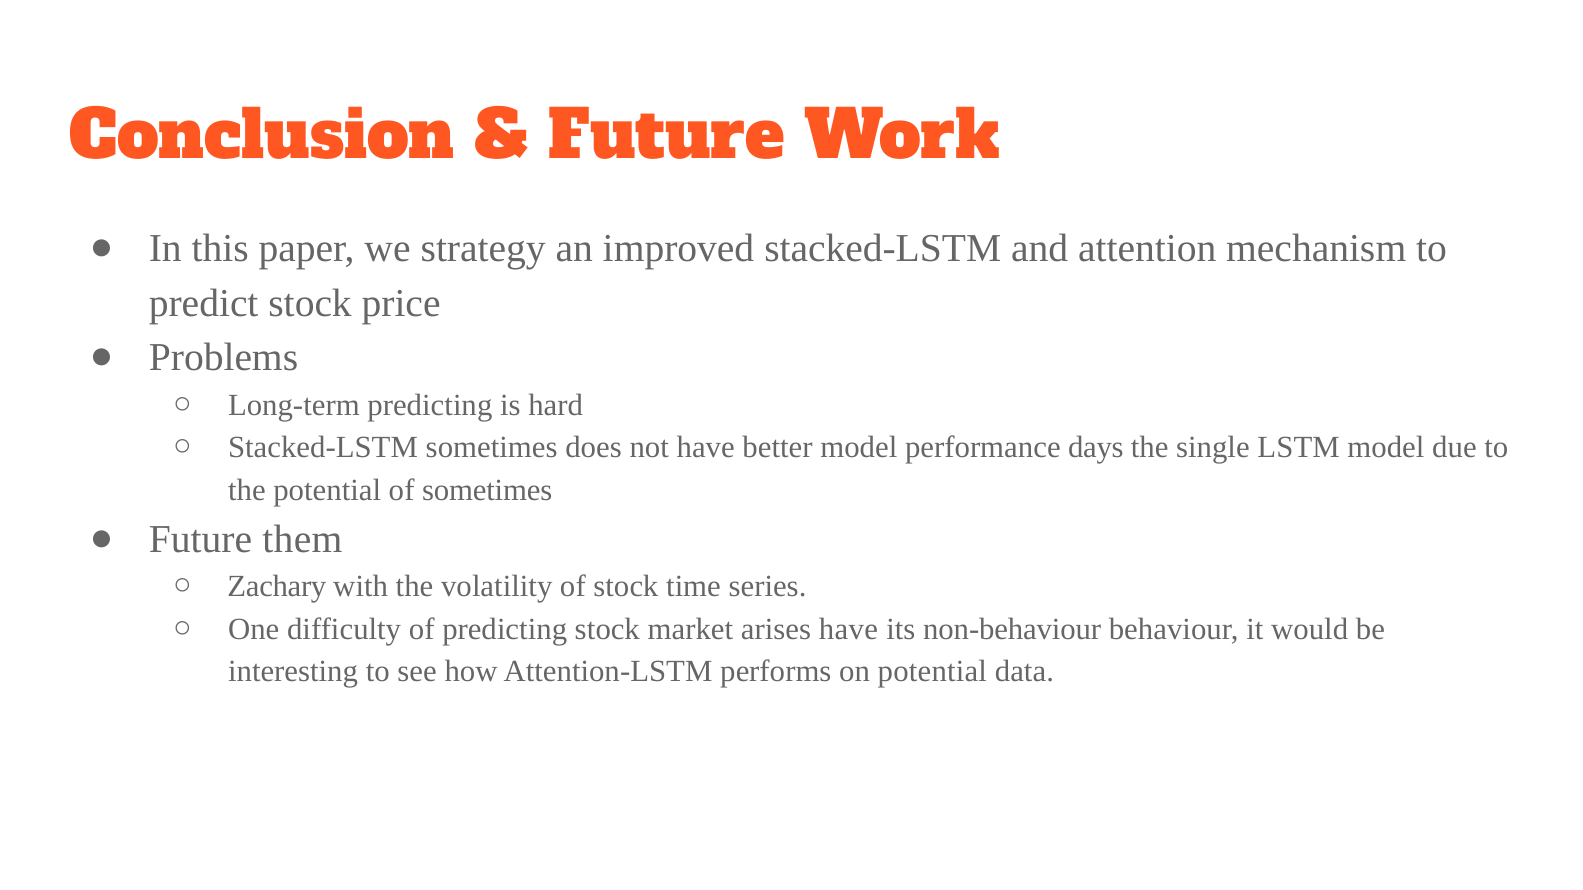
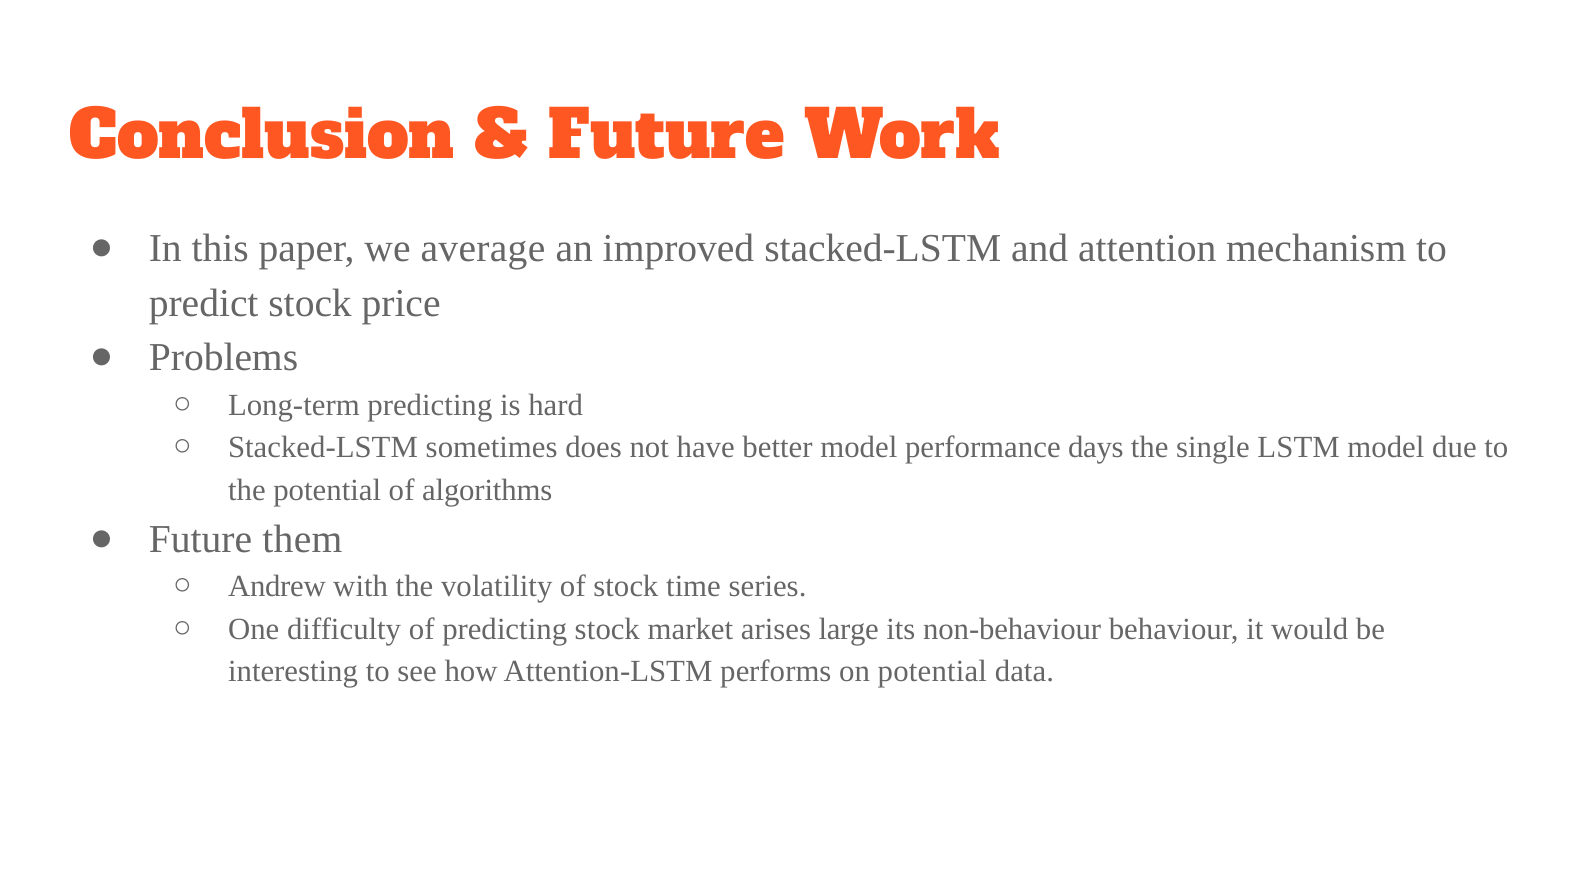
strategy: strategy -> average
of sometimes: sometimes -> algorithms
Zachary: Zachary -> Andrew
arises have: have -> large
